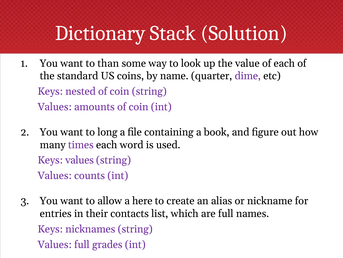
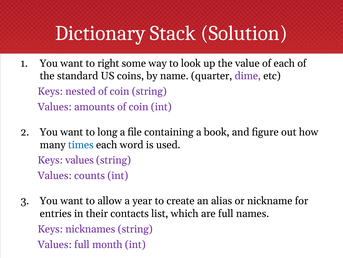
than: than -> right
times colour: purple -> blue
here: here -> year
grades: grades -> month
